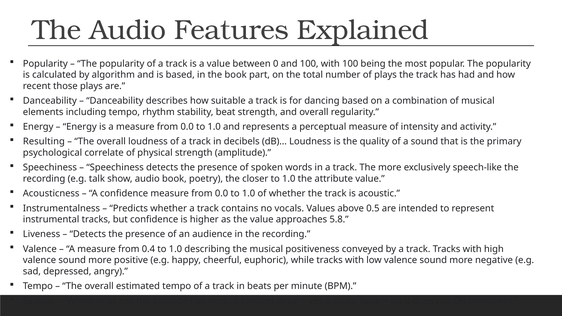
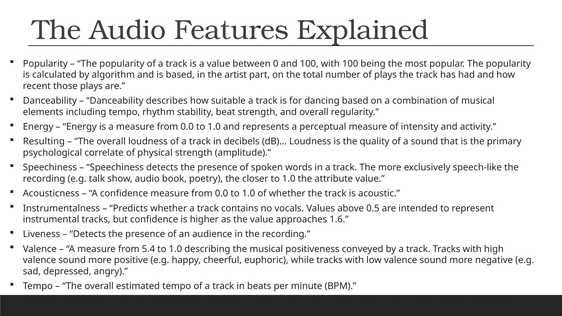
the book: book -> artist
5.8: 5.8 -> 1.6
0.4: 0.4 -> 5.4
